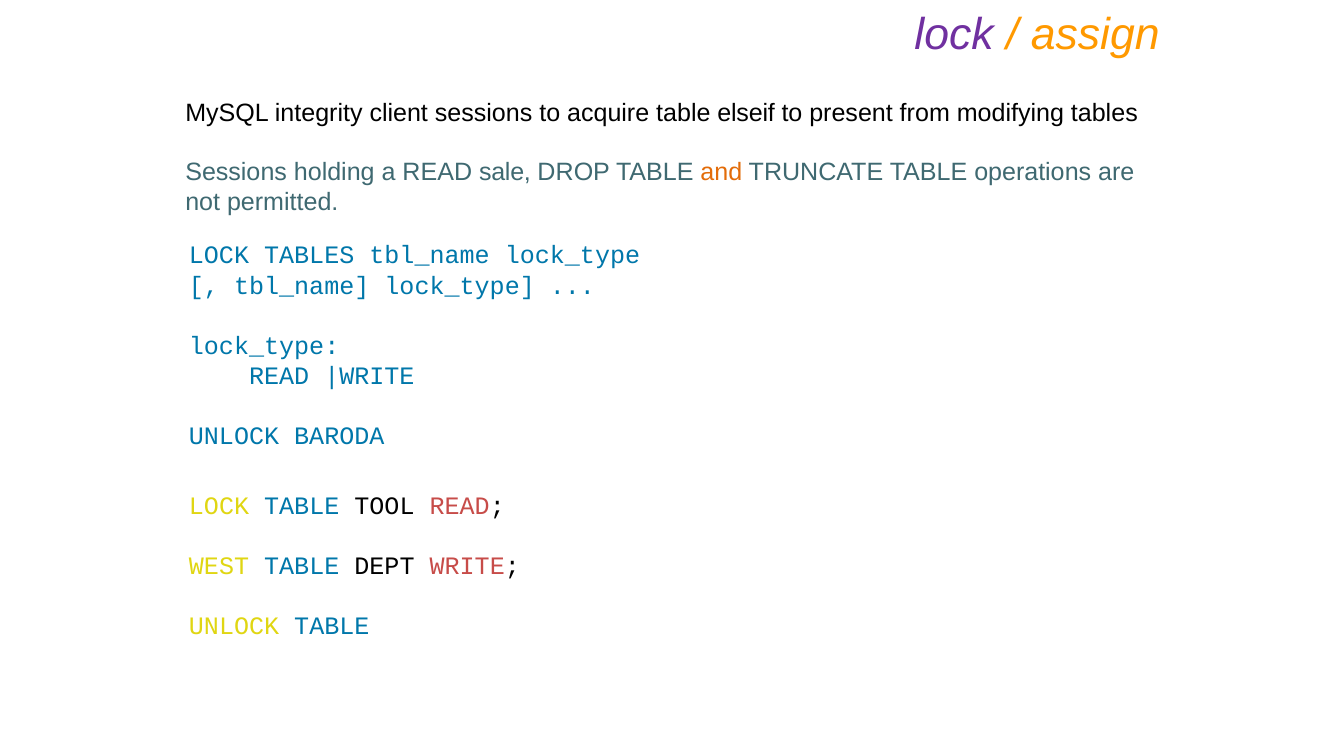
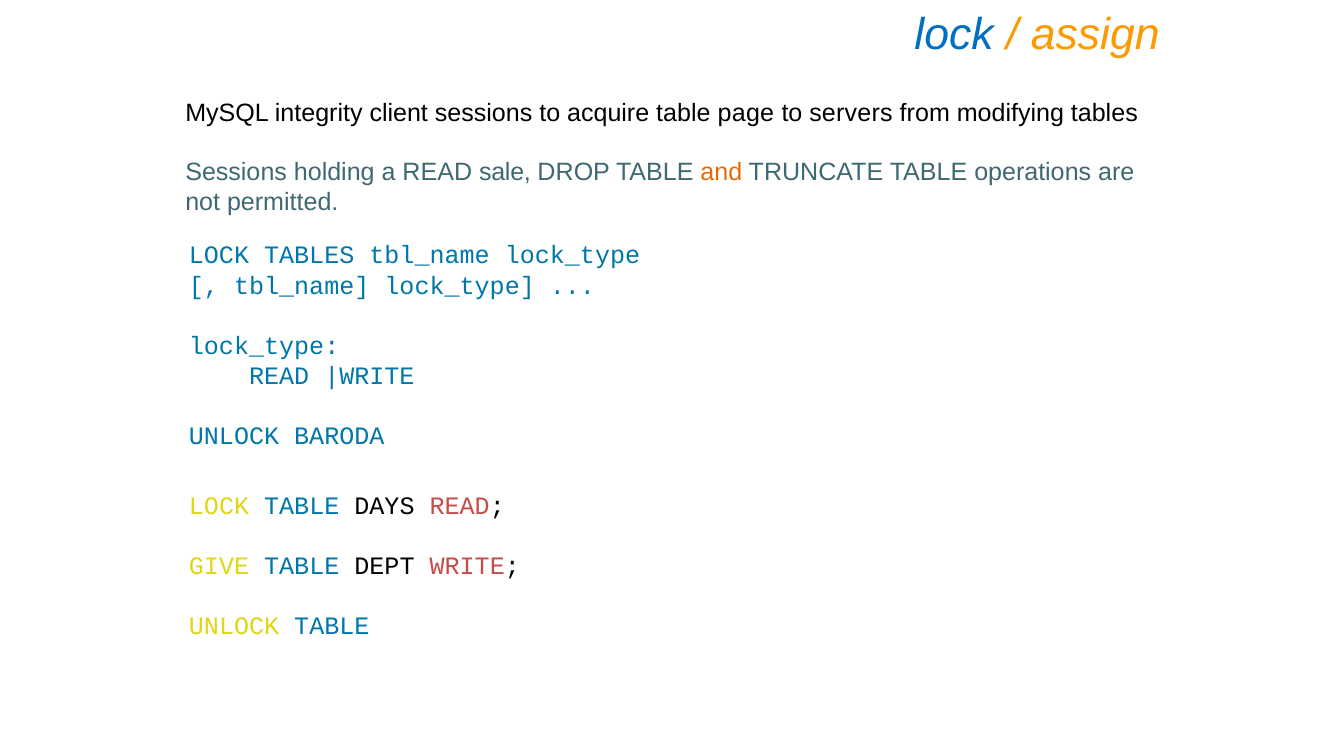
lock at (954, 35) colour: purple -> blue
elseif: elseif -> page
present: present -> servers
TOOL: TOOL -> DAYS
WEST: WEST -> GIVE
